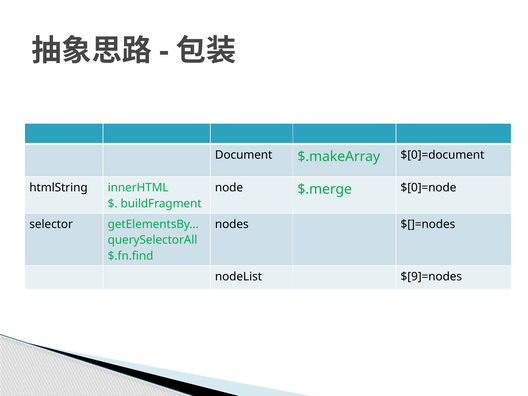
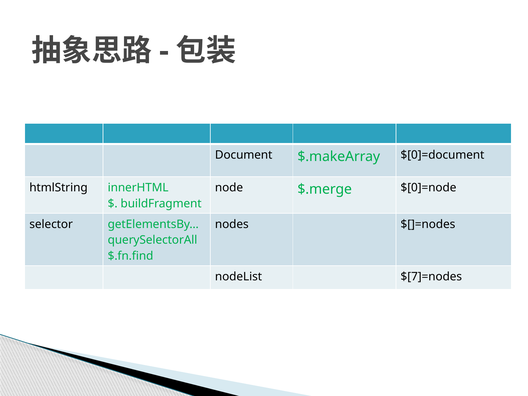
$[9]=nodes: $[9]=nodes -> $[7]=nodes
